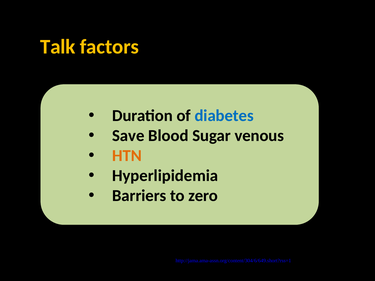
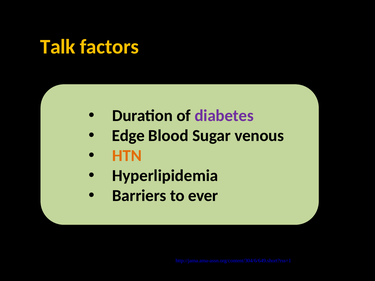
diabetes colour: blue -> purple
Save: Save -> Edge
zero: zero -> ever
